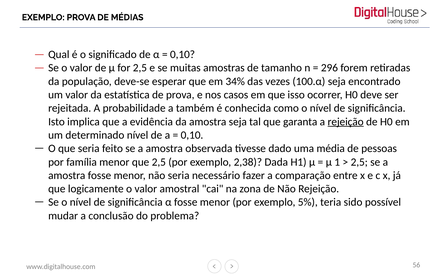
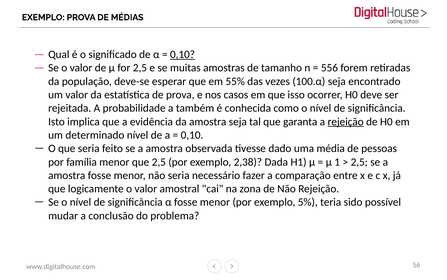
0,10 at (183, 54) underline: none -> present
296: 296 -> 556
34%: 34% -> 55%
